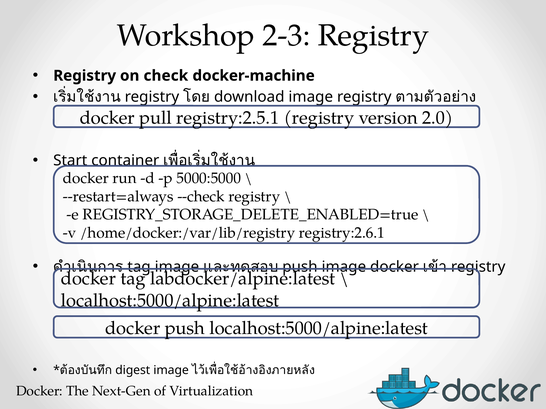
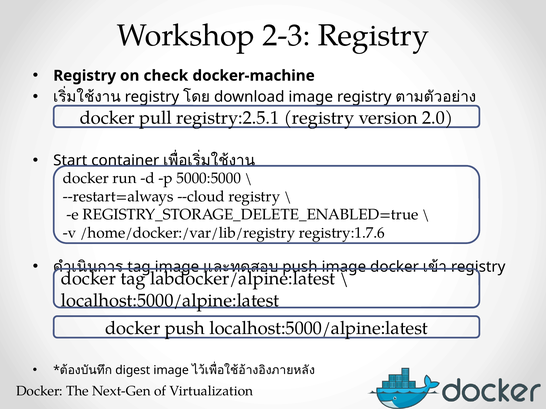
--check: --check -> --cloud
registry:2.6.1: registry:2.6.1 -> registry:1.7.6
